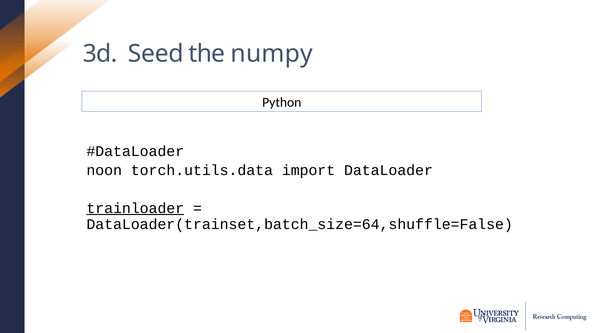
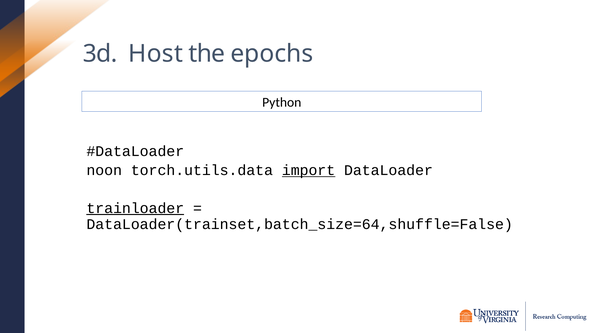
Seed: Seed -> Host
numpy: numpy -> epochs
import underline: none -> present
